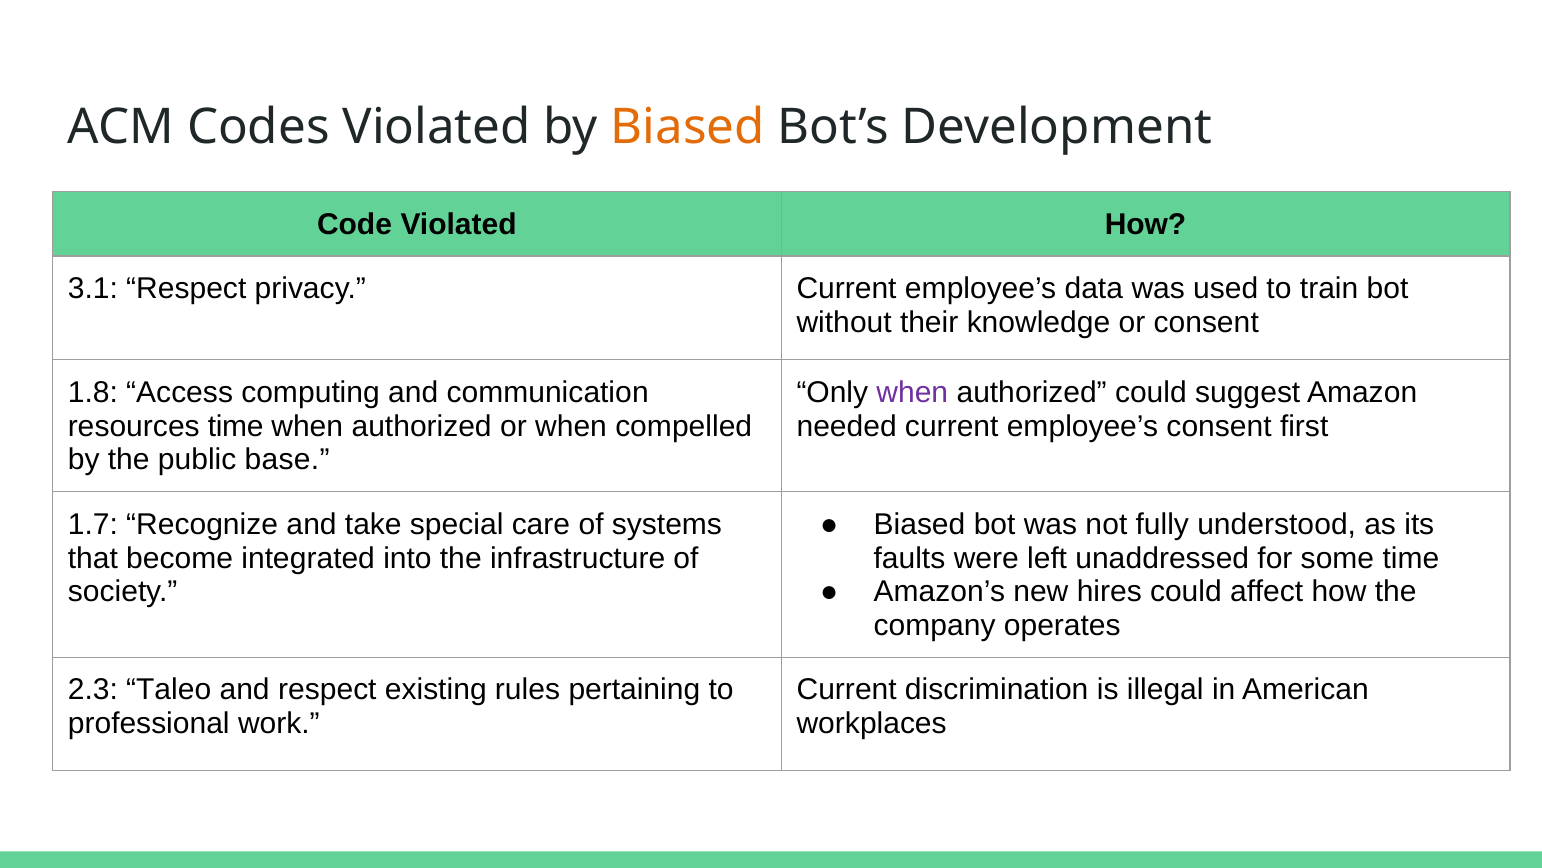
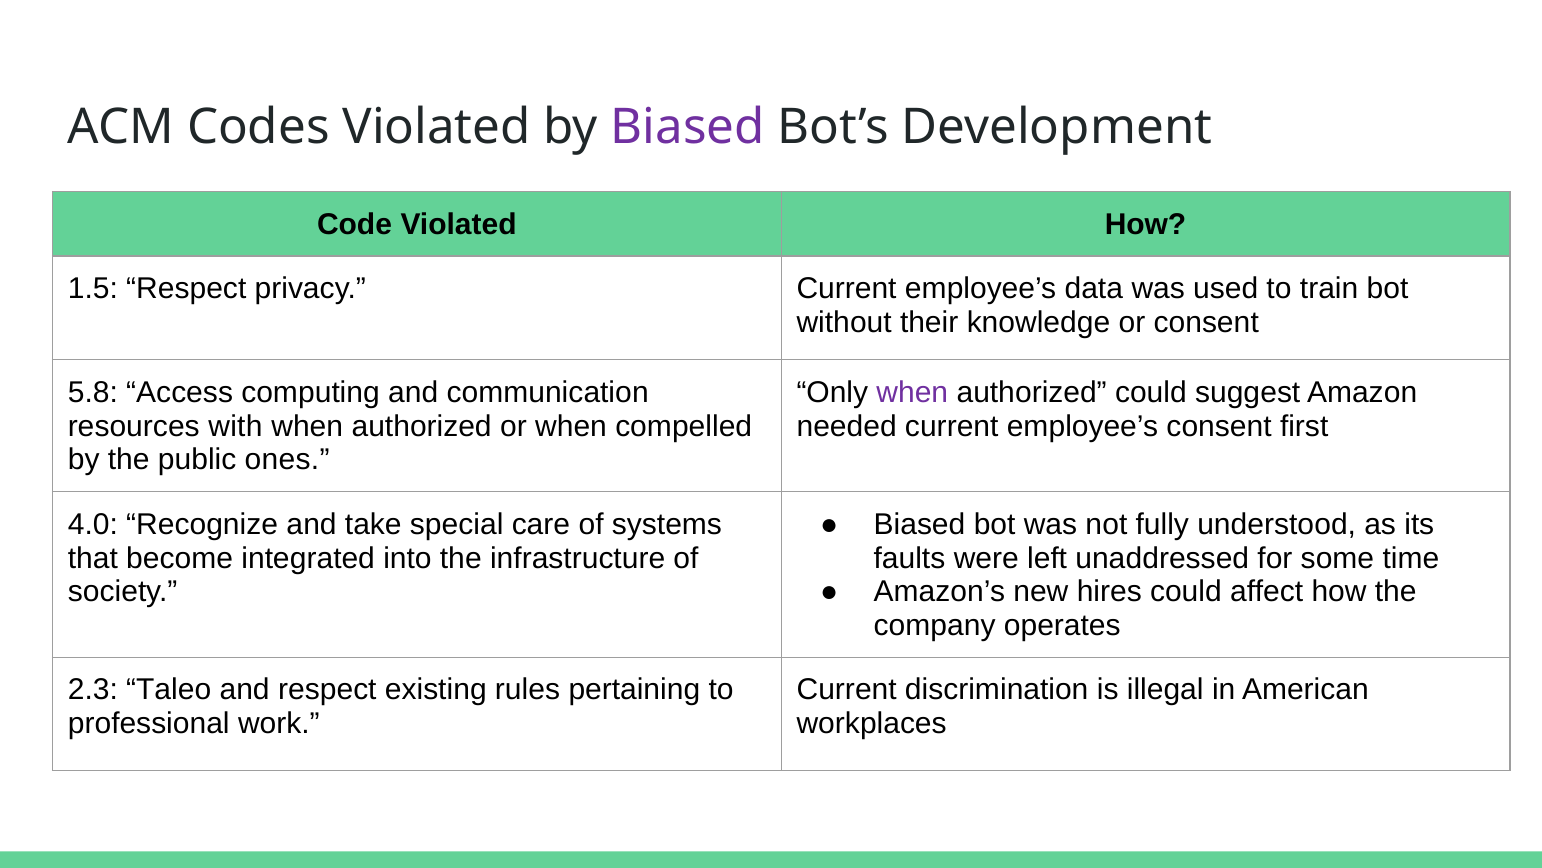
Biased at (688, 127) colour: orange -> purple
3.1: 3.1 -> 1.5
1.8: 1.8 -> 5.8
resources time: time -> with
base: base -> ones
1.7: 1.7 -> 4.0
